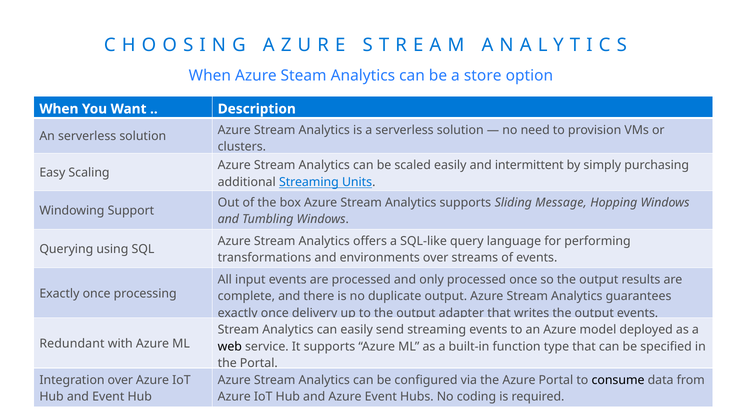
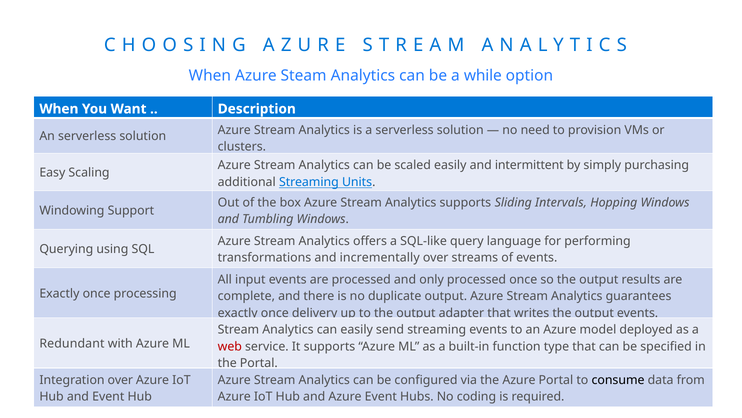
store: store -> while
Message: Message -> Intervals
environments: environments -> incrementally
web colour: black -> red
